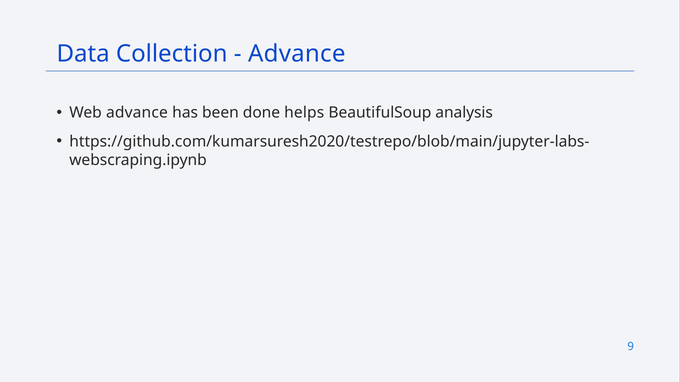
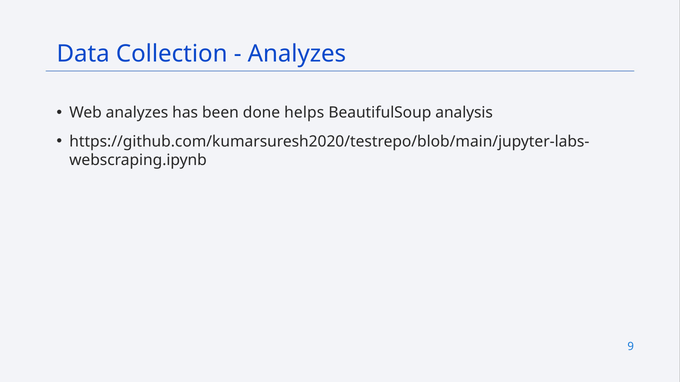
Advance at (297, 54): Advance -> Analyzes
Web advance: advance -> analyzes
